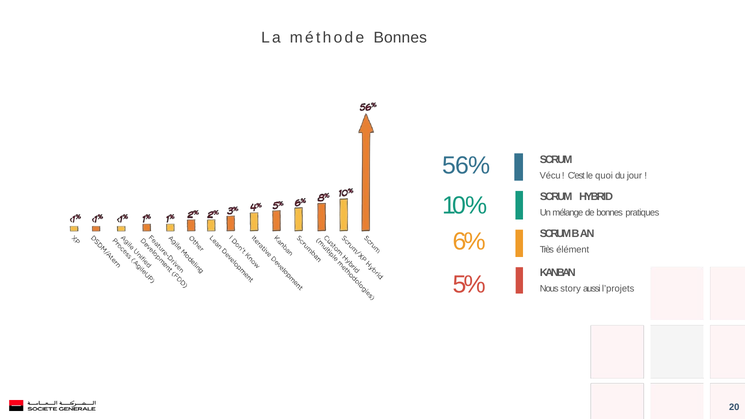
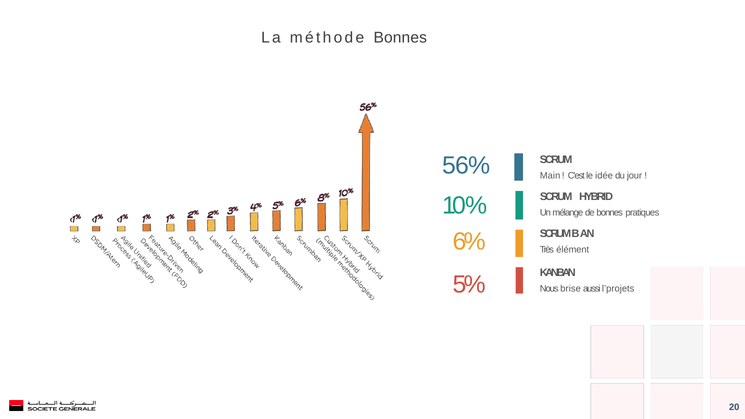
Vécu: Vécu -> Main
quoi: quoi -> idée
story: story -> brise
